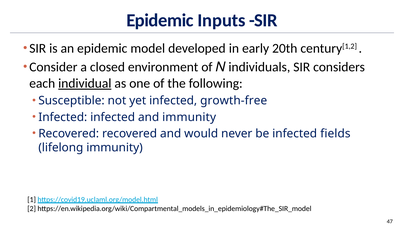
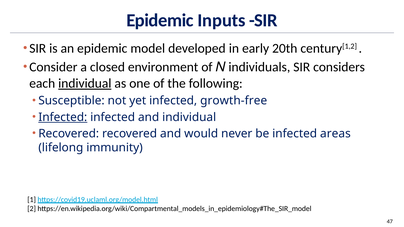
Infected at (63, 117) underline: none -> present
and immunity: immunity -> individual
fields: fields -> areas
